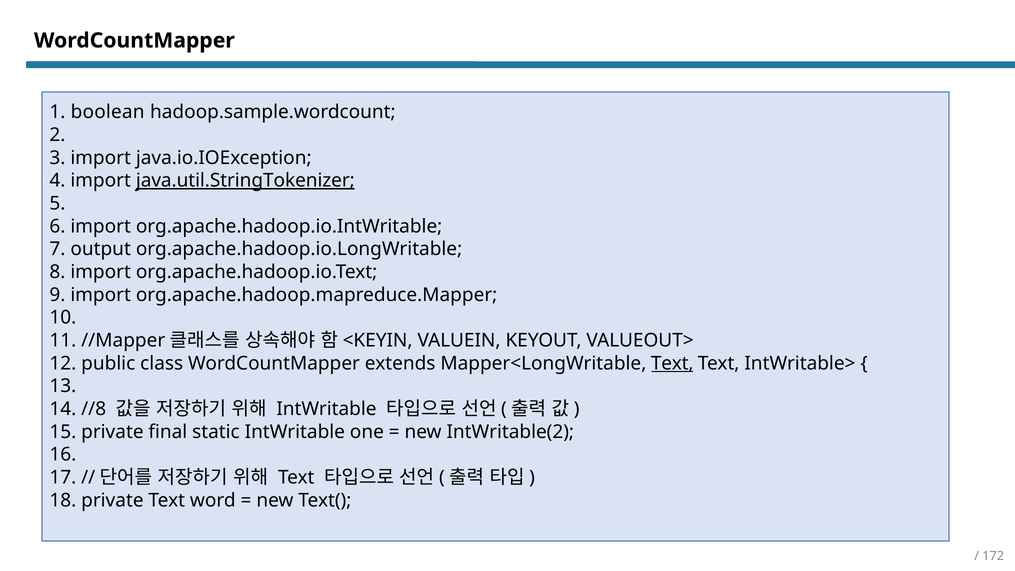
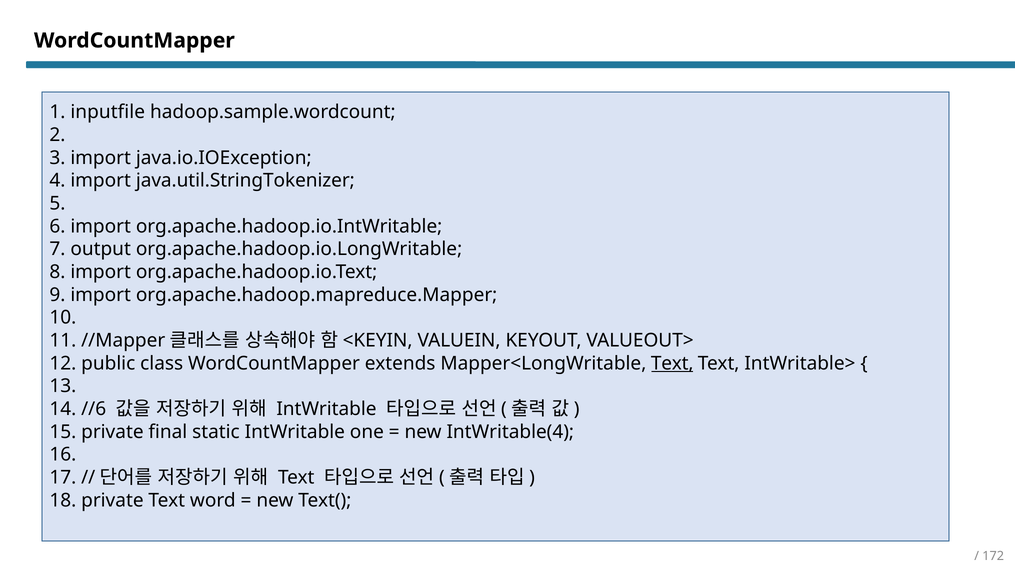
boolean: boolean -> inputfile
java.util.StringTokenizer underline: present -> none
//8: //8 -> //6
IntWritable(2: IntWritable(2 -> IntWritable(4
